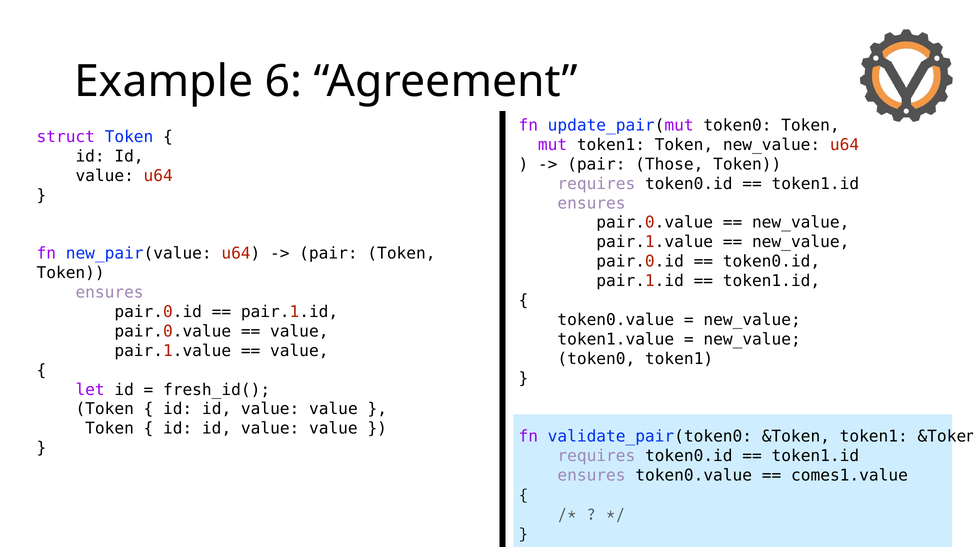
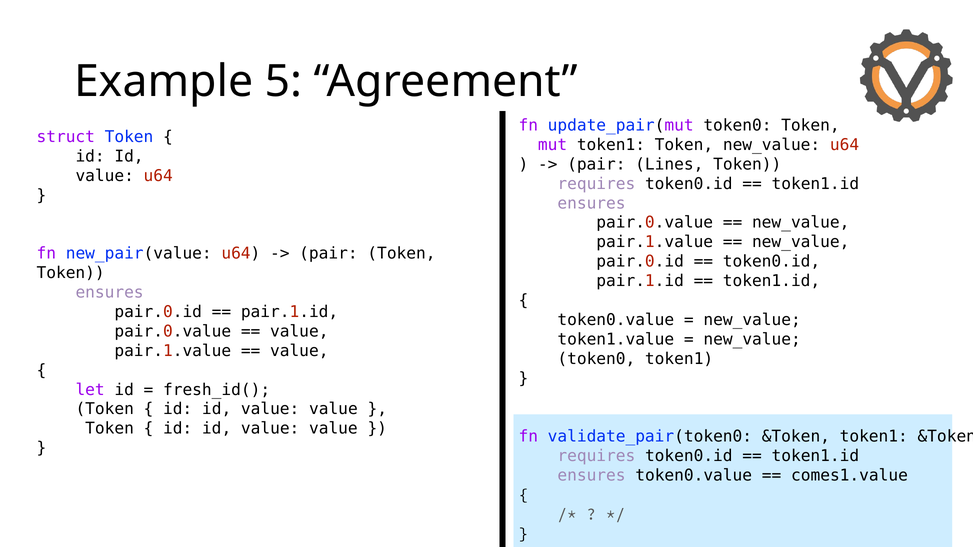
6: 6 -> 5
Those: Those -> Lines
